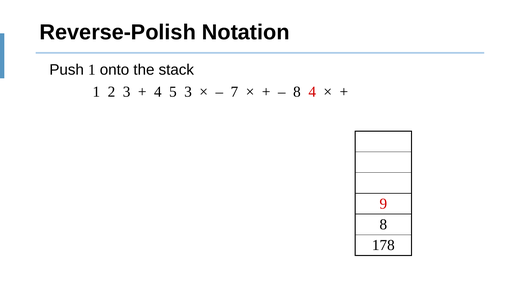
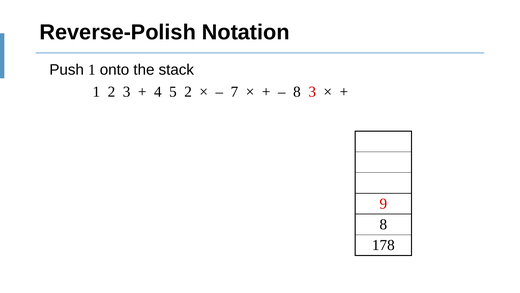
5 3: 3 -> 2
8 4: 4 -> 3
